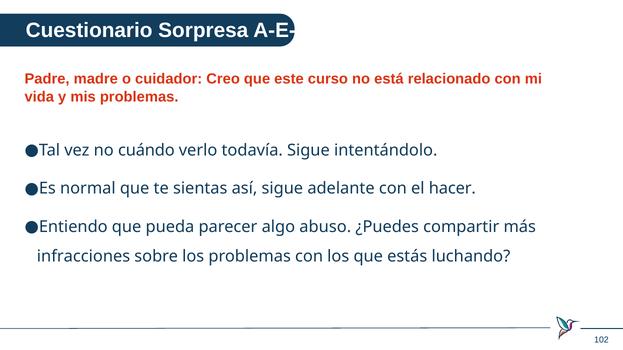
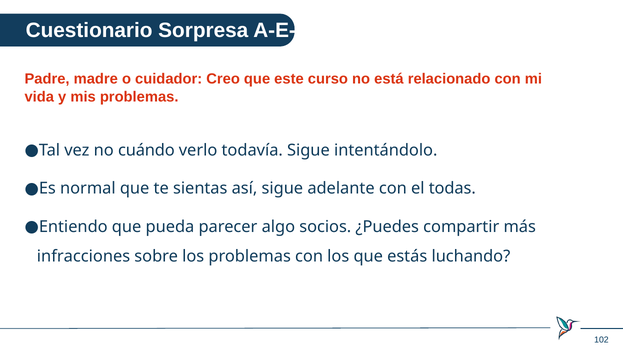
hacer: hacer -> todas
abuso: abuso -> socios
